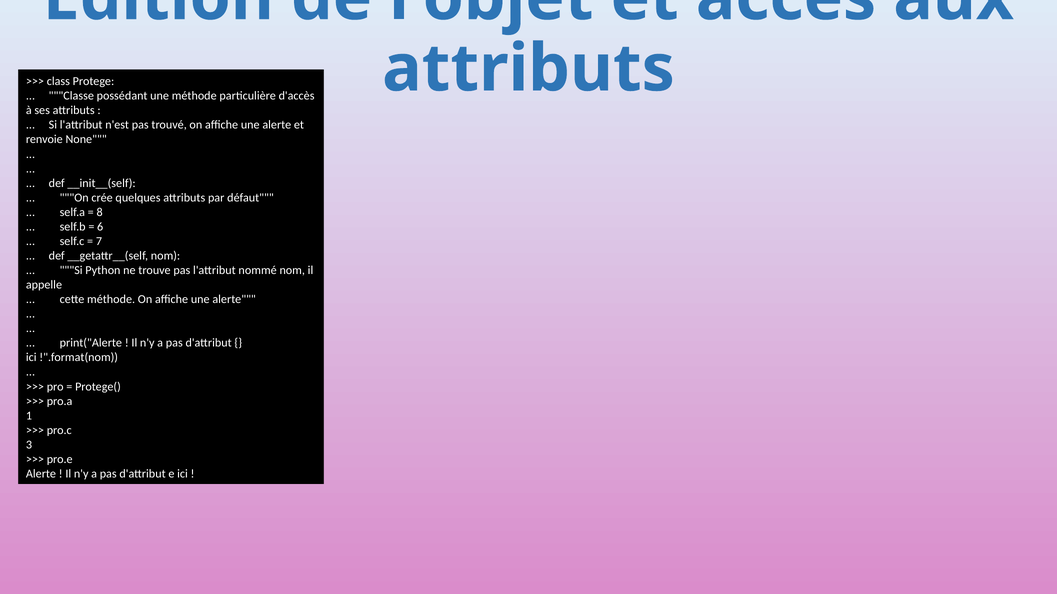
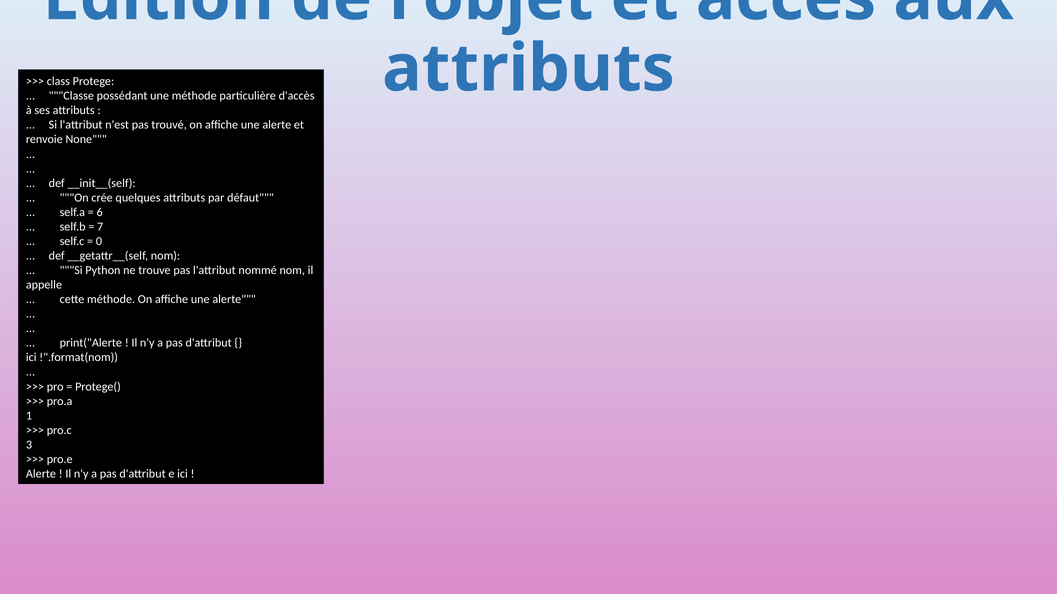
8: 8 -> 6
6: 6 -> 7
7: 7 -> 0
